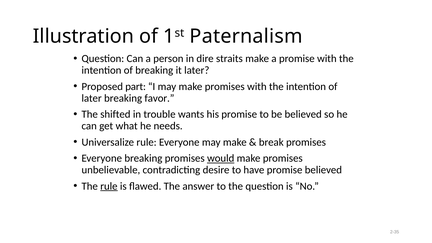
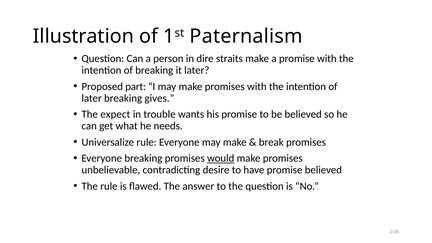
favor: favor -> gives
shifted: shifted -> expect
rule at (109, 186) underline: present -> none
